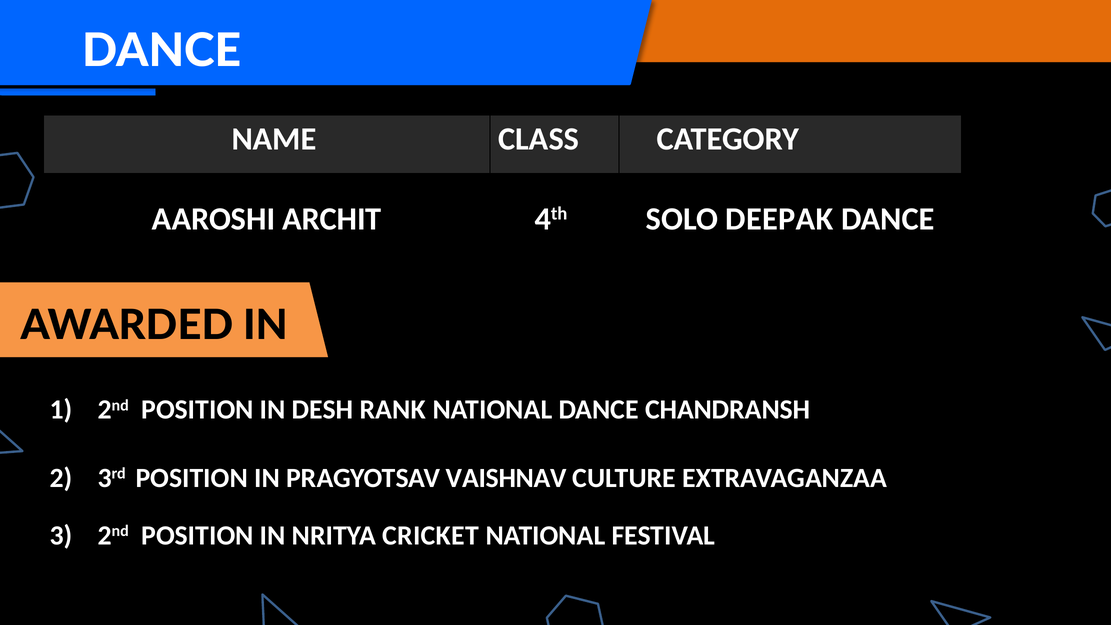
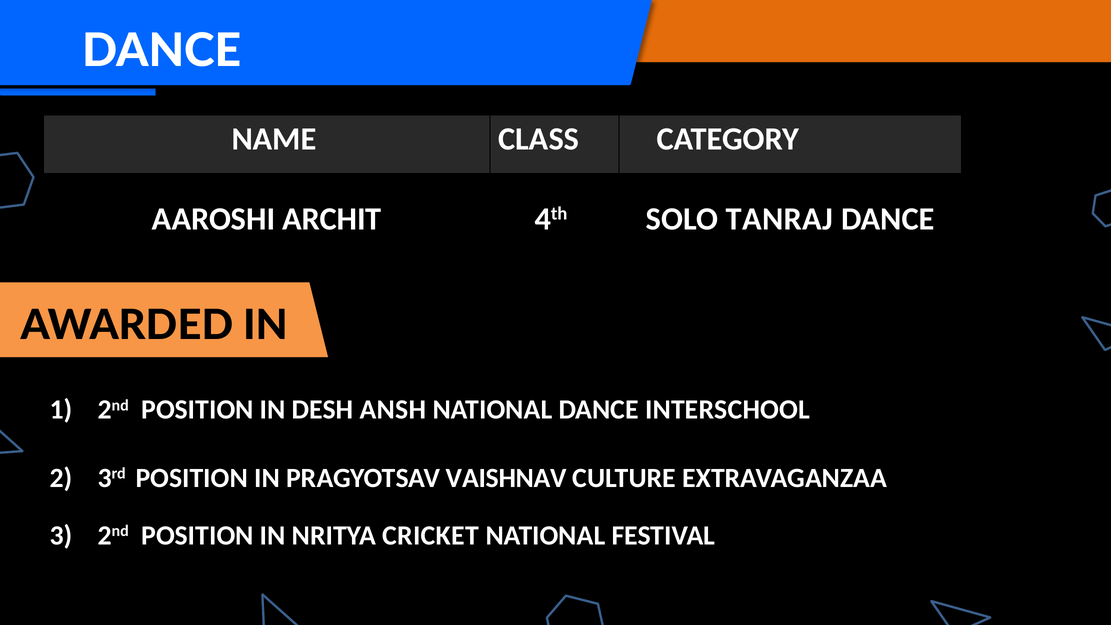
DEEPAK: DEEPAK -> TANRAJ
RANK: RANK -> ANSH
CHANDRANSH: CHANDRANSH -> INTERSCHOOL
